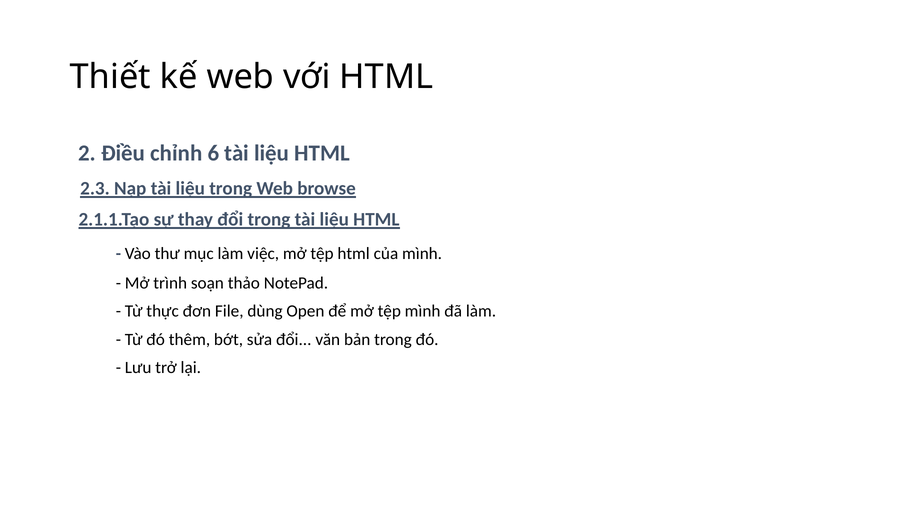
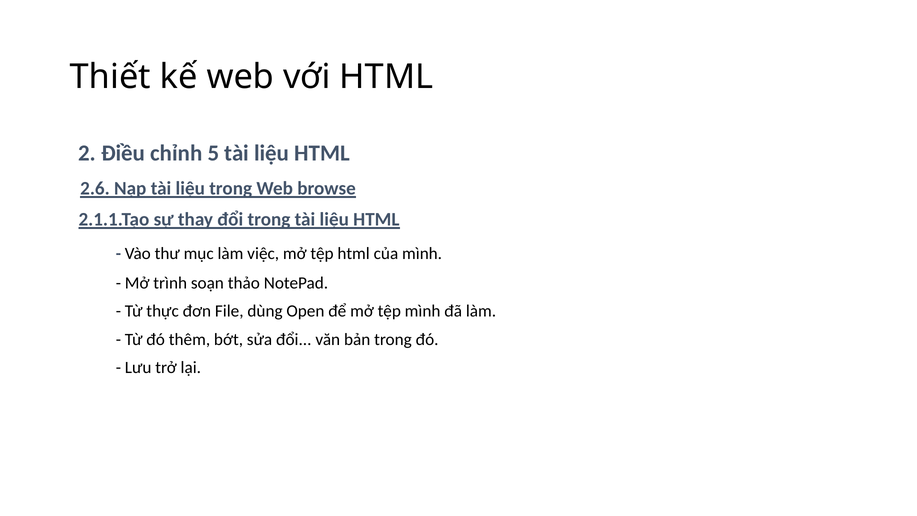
6: 6 -> 5
2.3: 2.3 -> 2.6
